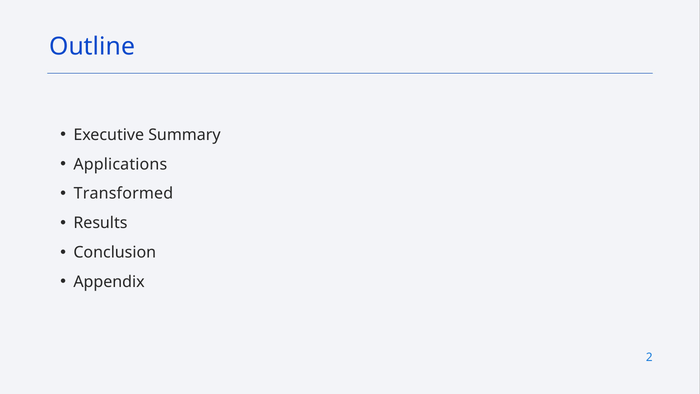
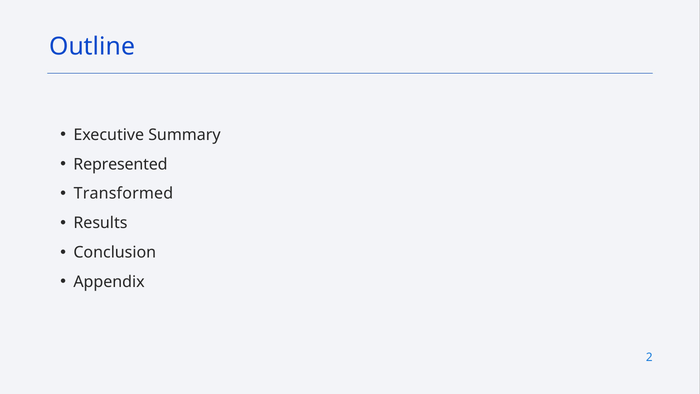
Applications: Applications -> Represented
